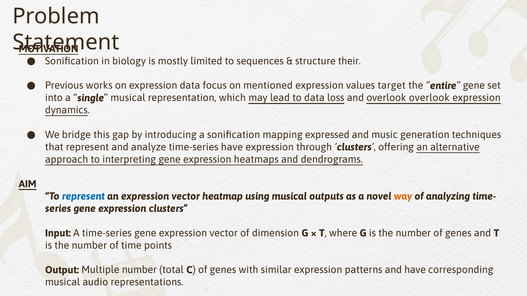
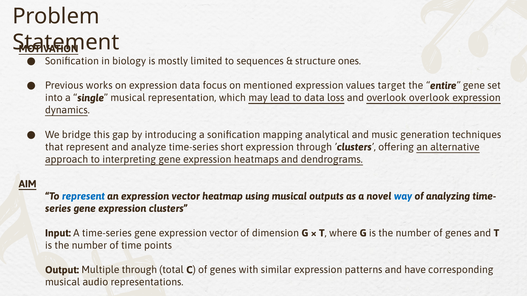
their: their -> ones
expressed: expressed -> analytical
time-series have: have -> short
way colour: orange -> blue
Multiple number: number -> through
